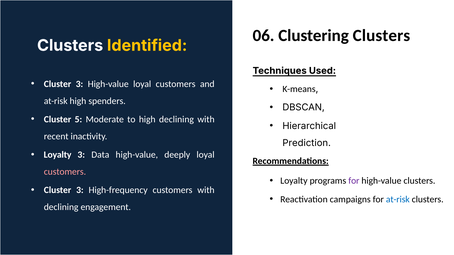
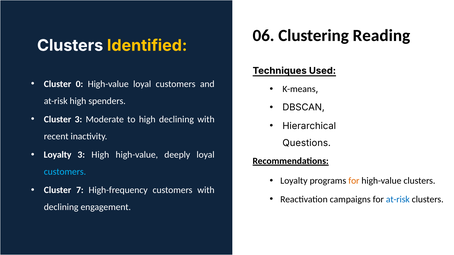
Clustering Clusters: Clusters -> Reading
3 at (79, 84): 3 -> 0
Cluster 5: 5 -> 3
Prediction: Prediction -> Questions
3 Data: Data -> High
customers at (65, 172) colour: pink -> light blue
for at (354, 181) colour: purple -> orange
3 at (80, 190): 3 -> 7
